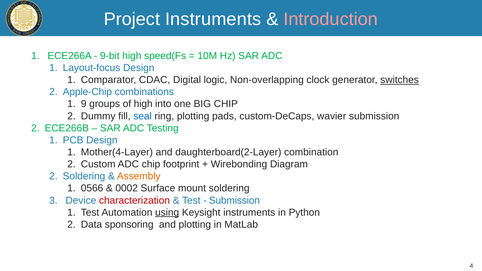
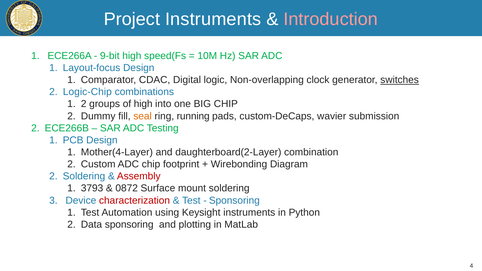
Apple-Chip: Apple-Chip -> Logic-Chip
9 at (84, 104): 9 -> 2
seal colour: blue -> orange
ring plotting: plotting -> running
Assembly colour: orange -> red
0566: 0566 -> 3793
0002: 0002 -> 0872
Submission at (234, 200): Submission -> Sponsoring
using underline: present -> none
